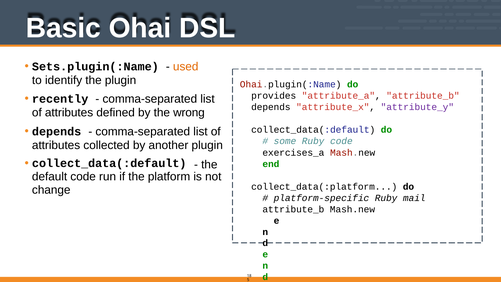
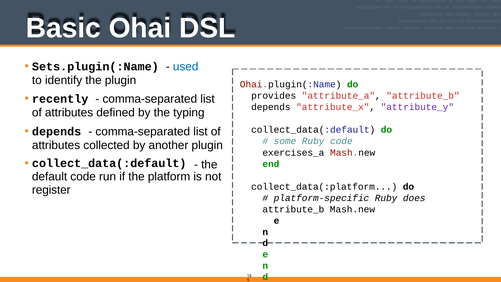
used colour: orange -> blue
wrong: wrong -> typing
change: change -> register
mail: mail -> does
